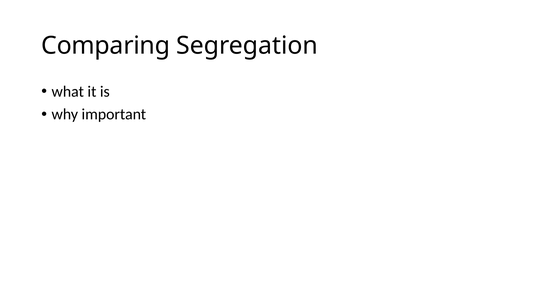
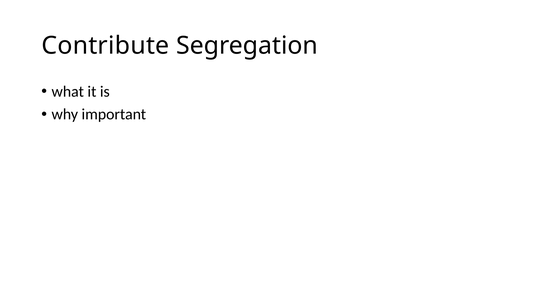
Comparing: Comparing -> Contribute
